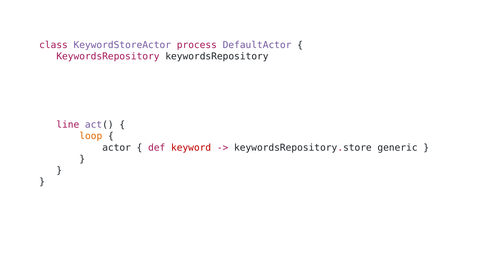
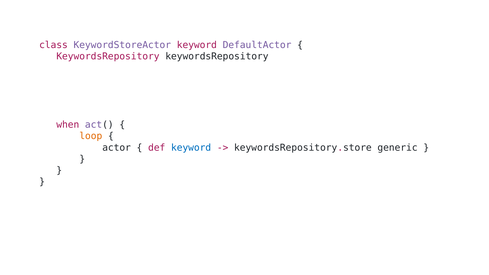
KeywordStoreActor process: process -> keyword
line: line -> when
keyword at (191, 148) colour: red -> blue
